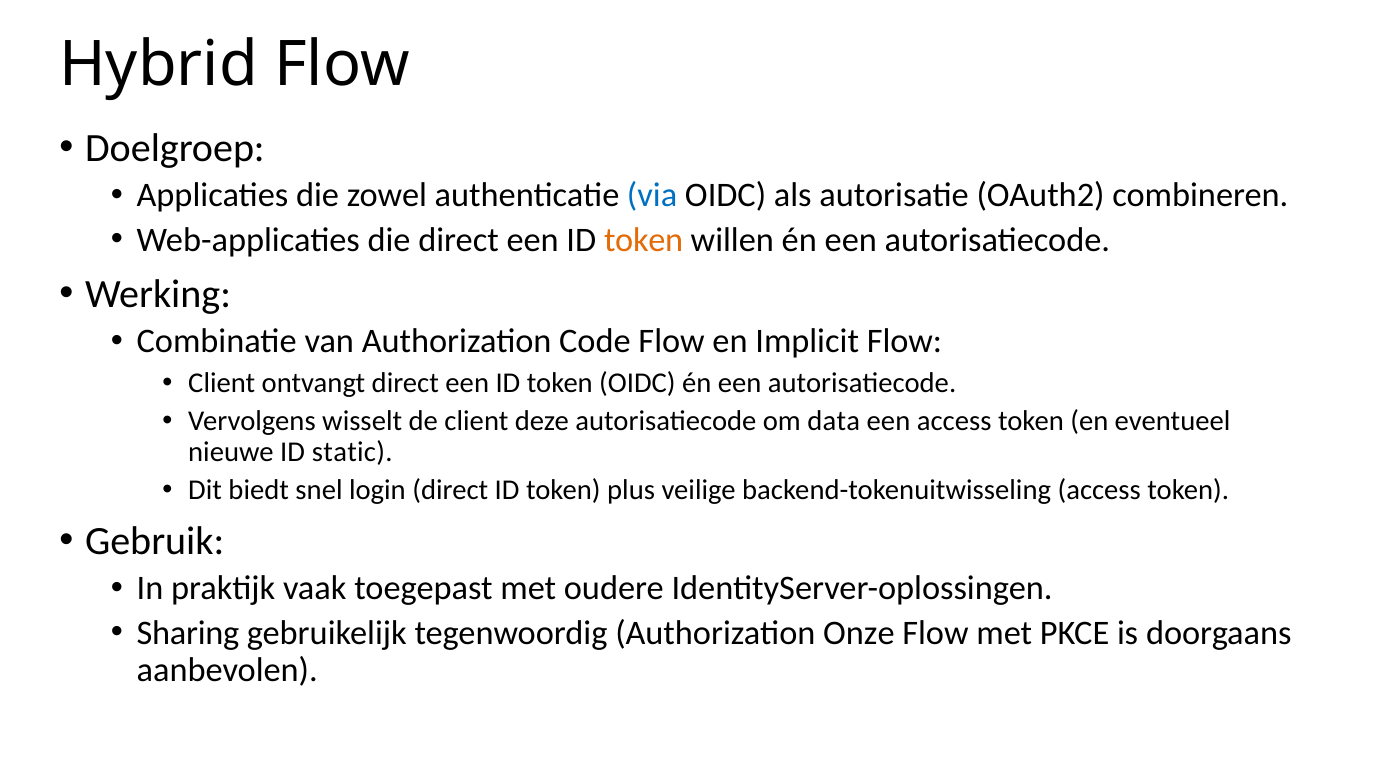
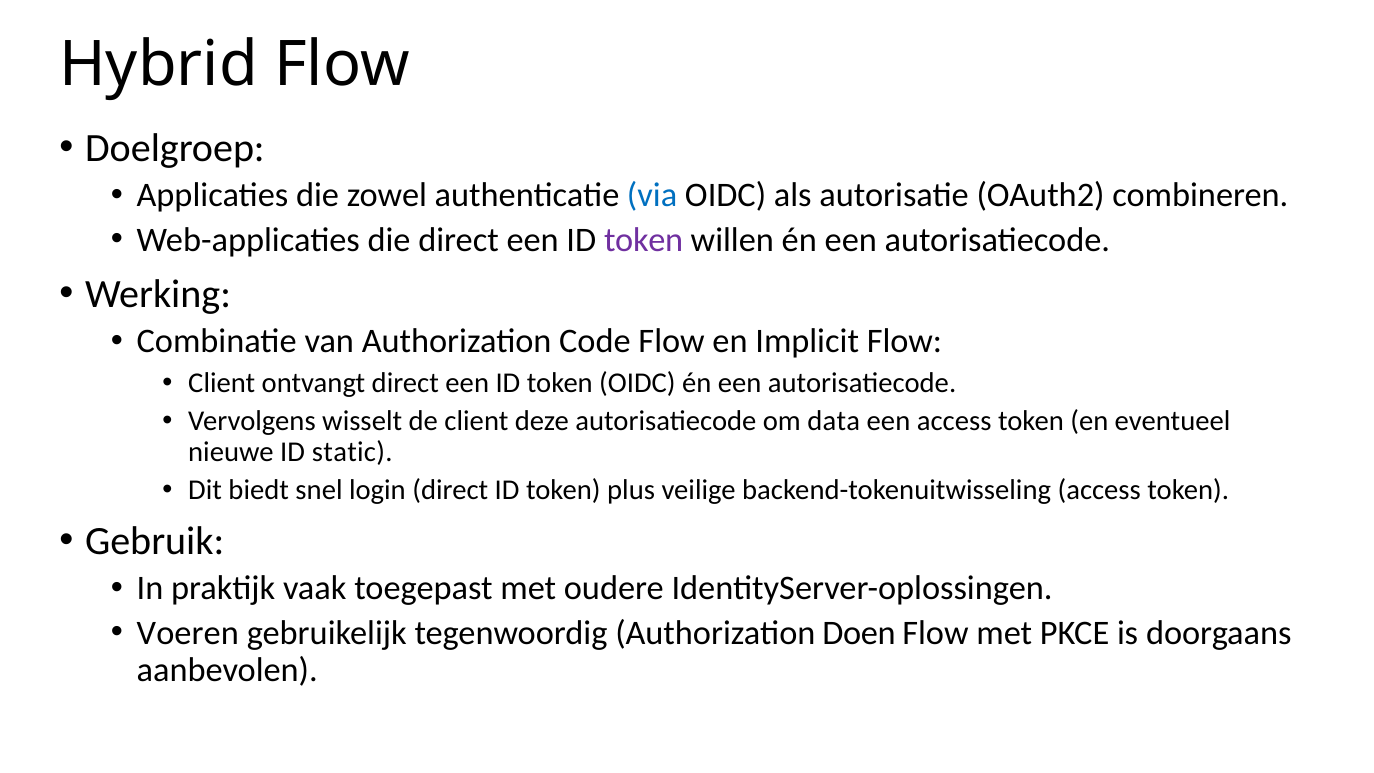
token at (644, 240) colour: orange -> purple
Sharing: Sharing -> Voeren
Onze: Onze -> Doen
